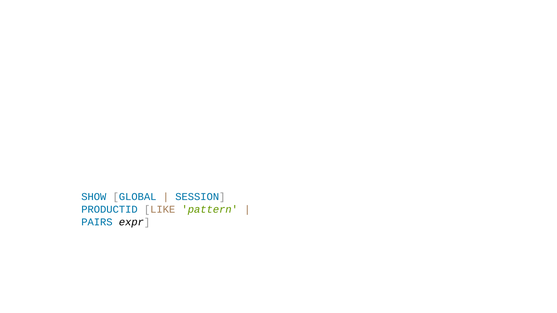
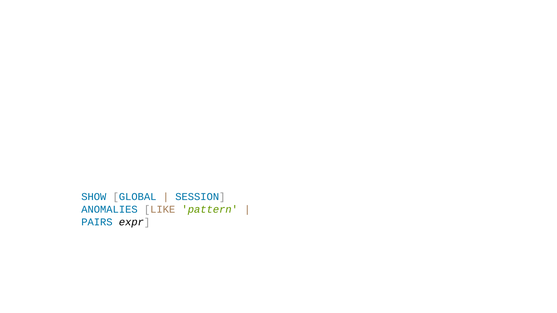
PRODUCTID: PRODUCTID -> ANOMALIES
